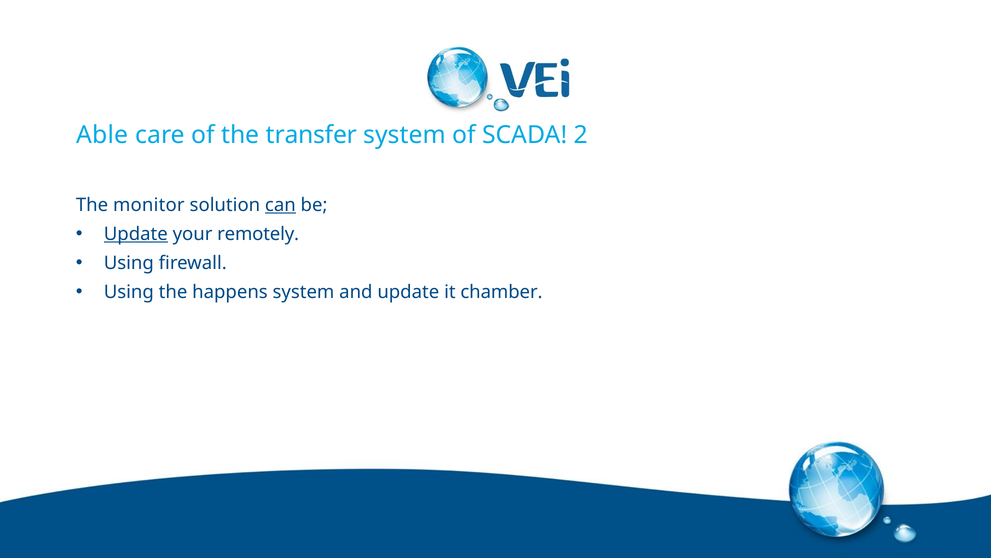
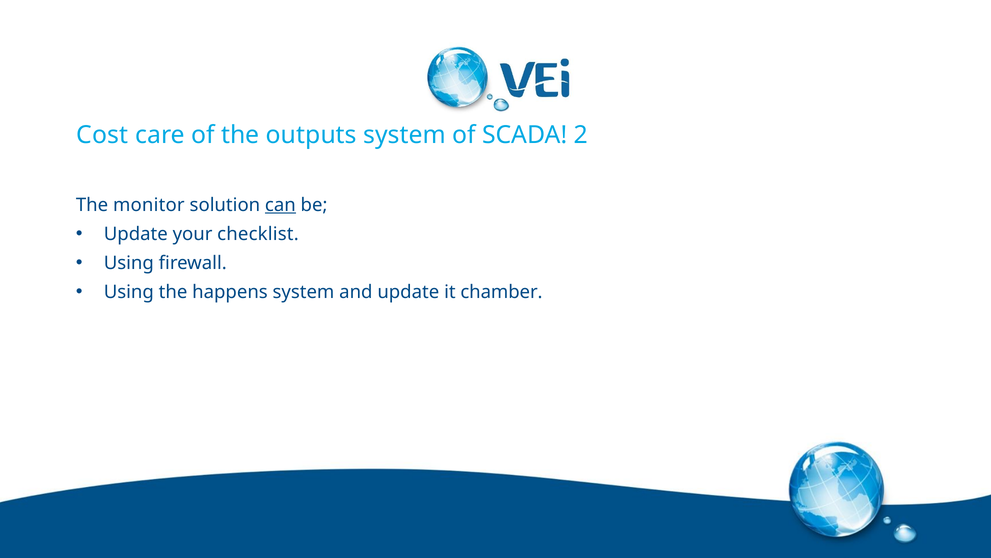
Able: Able -> Cost
transfer: transfer -> outputs
Update at (136, 234) underline: present -> none
remotely: remotely -> checklist
